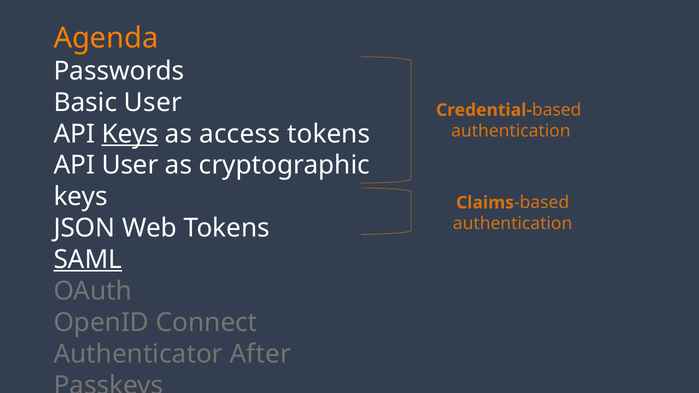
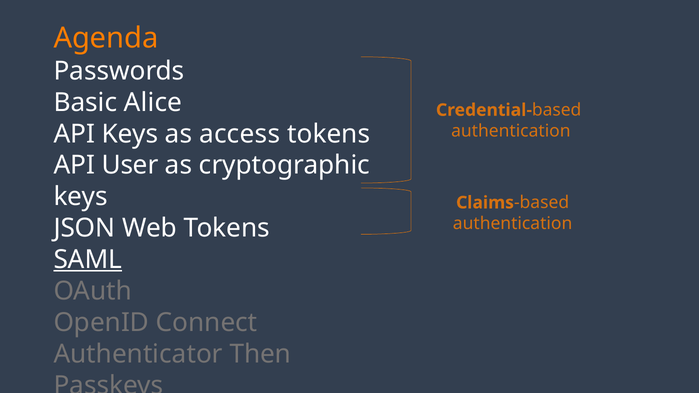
Basic User: User -> Alice
Keys at (130, 134) underline: present -> none
After: After -> Then
